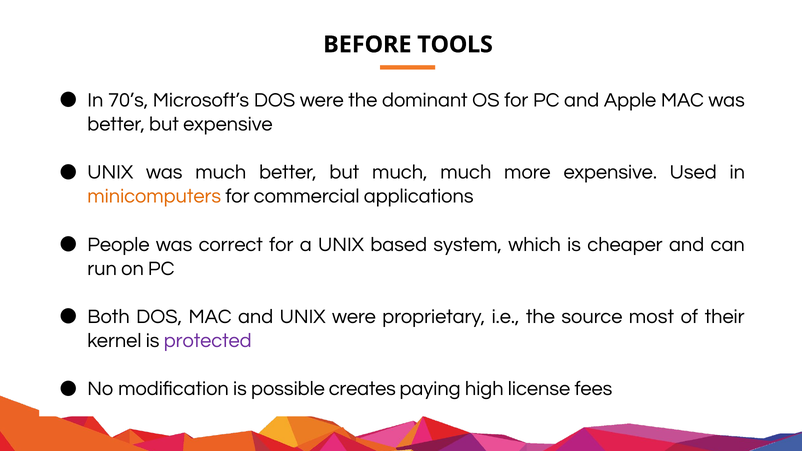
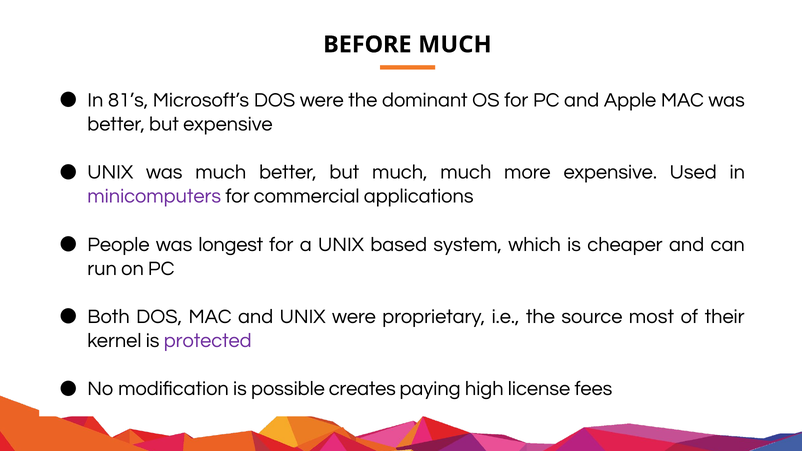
BEFORE TOOLS: TOOLS -> MUCH
70’s: 70’s -> 81’s
minicomputers colour: orange -> purple
correct: correct -> longest
